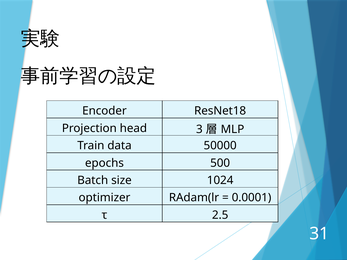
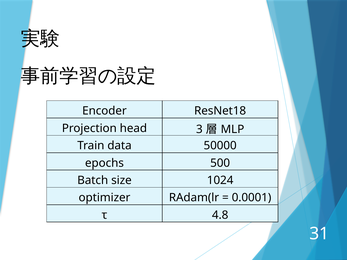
2.5: 2.5 -> 4.8
